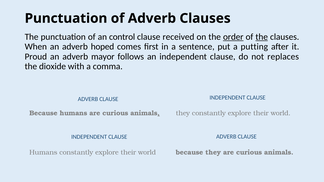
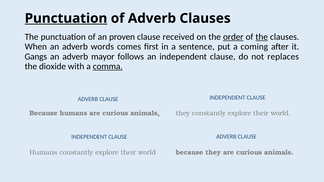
Punctuation at (66, 18) underline: none -> present
control: control -> proven
hoped: hoped -> words
putting: putting -> coming
Proud: Proud -> Gangs
comma underline: none -> present
